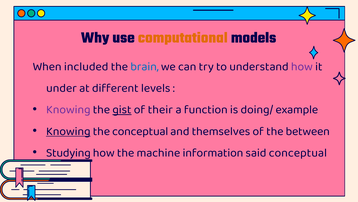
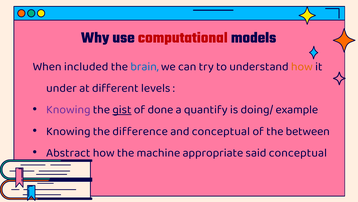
computational colour: orange -> red
how at (302, 66) colour: purple -> orange
their: their -> done
function: function -> quantify
Knowing at (68, 131) underline: present -> none
the conceptual: conceptual -> difference
and themselves: themselves -> conceptual
Studying: Studying -> Abstract
information: information -> appropriate
